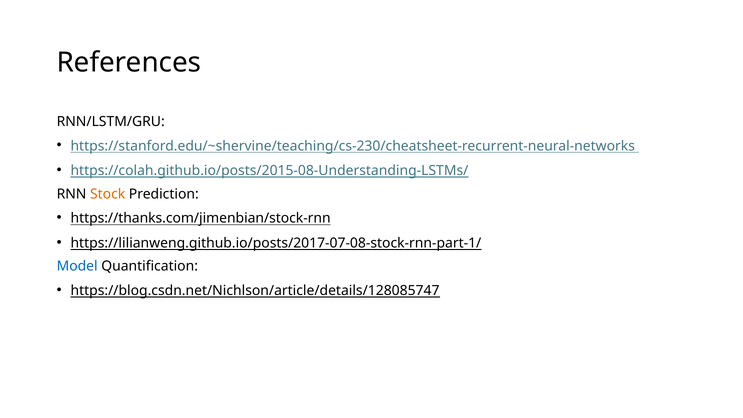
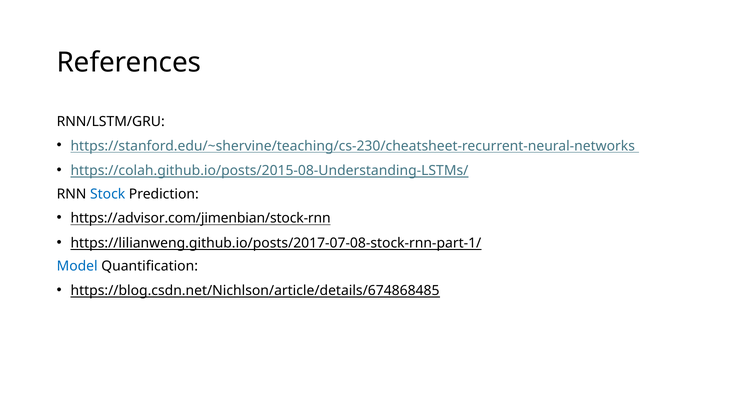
Stock colour: orange -> blue
https://thanks.com/jimenbian/stock-rnn: https://thanks.com/jimenbian/stock-rnn -> https://advisor.com/jimenbian/stock-rnn
https://blog.csdn.net/Nichlson/article/details/128085747: https://blog.csdn.net/Nichlson/article/details/128085747 -> https://blog.csdn.net/Nichlson/article/details/674868485
